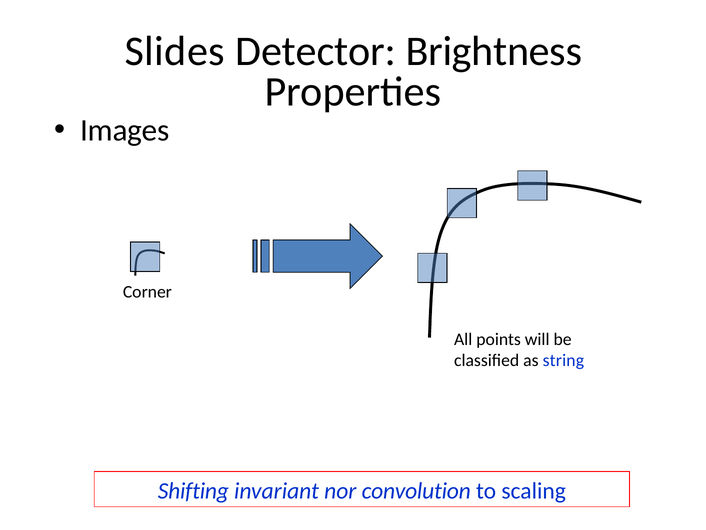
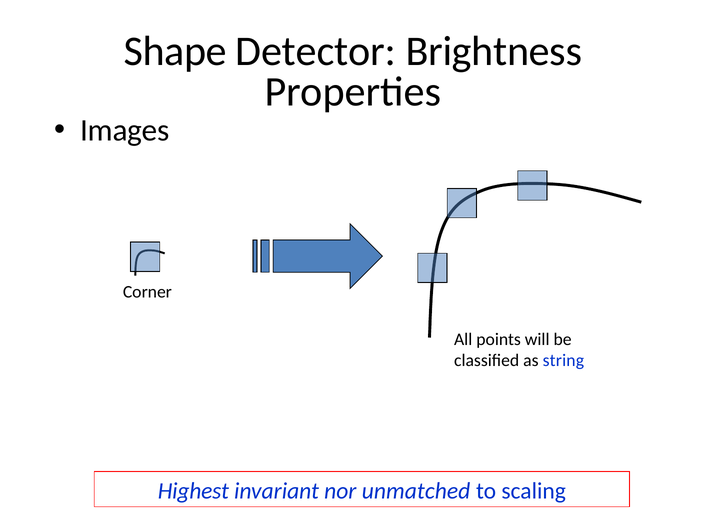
Slides: Slides -> Shape
Shifting: Shifting -> Highest
convolution: convolution -> unmatched
